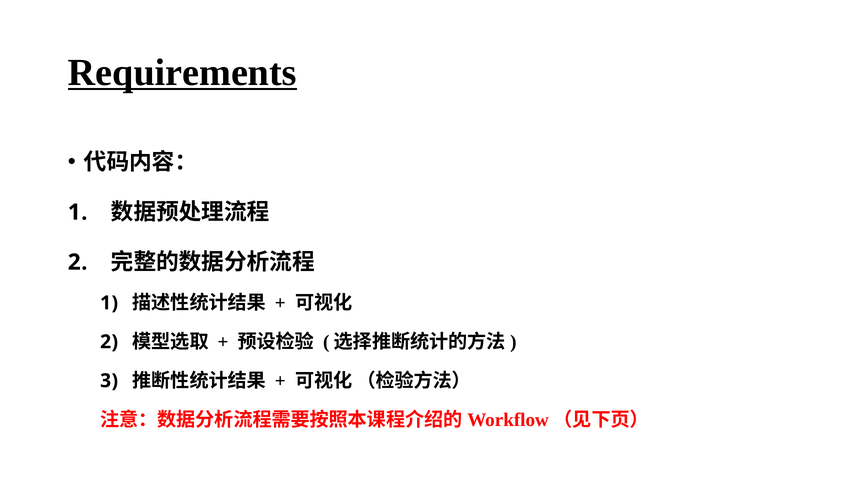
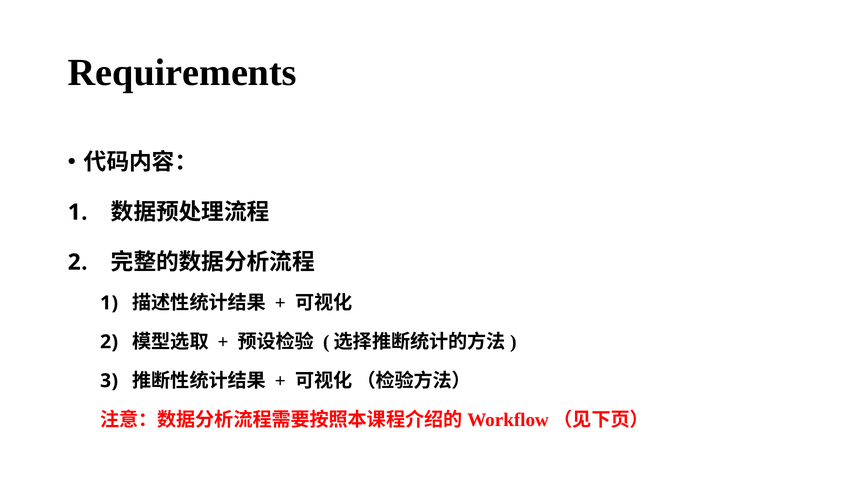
Requirements underline: present -> none
